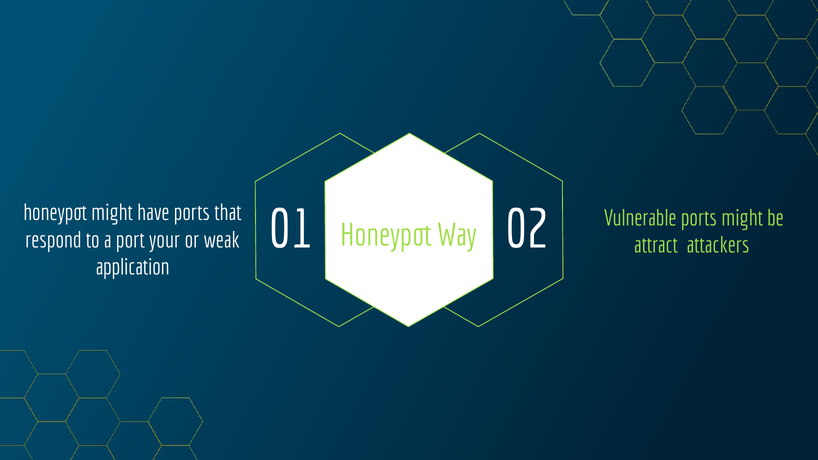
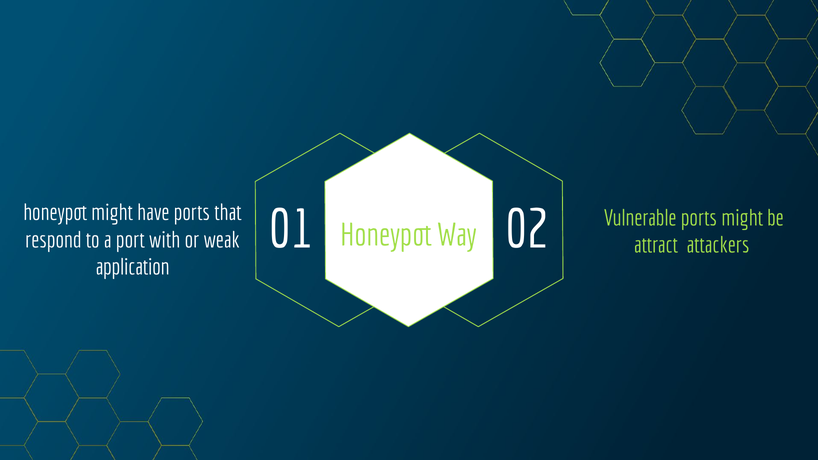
your: your -> with
